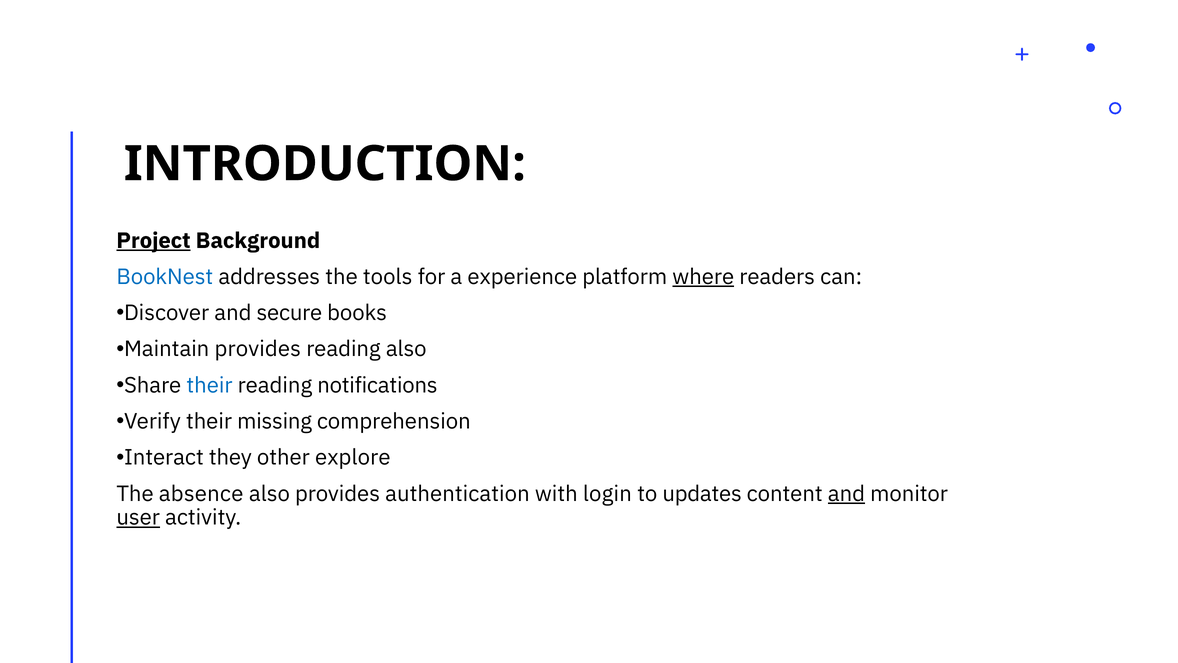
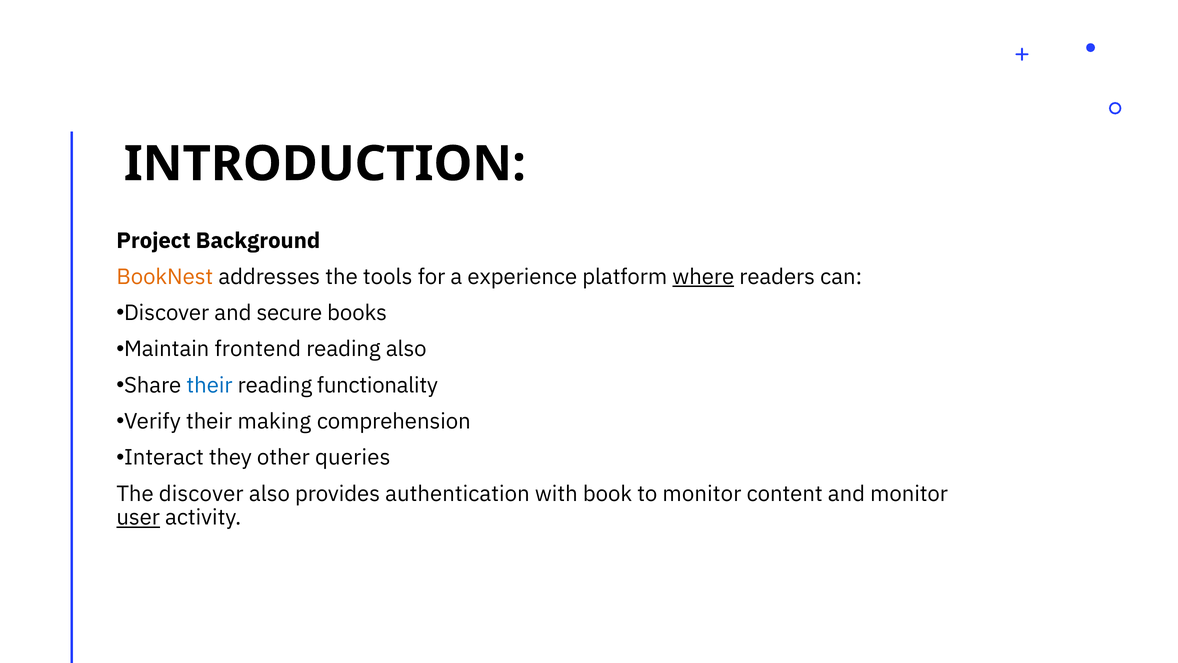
Project underline: present -> none
BookNest colour: blue -> orange
Maintain provides: provides -> frontend
notifications: notifications -> functionality
missing: missing -> making
explore: explore -> queries
The absence: absence -> discover
login: login -> book
to updates: updates -> monitor
and at (846, 493) underline: present -> none
